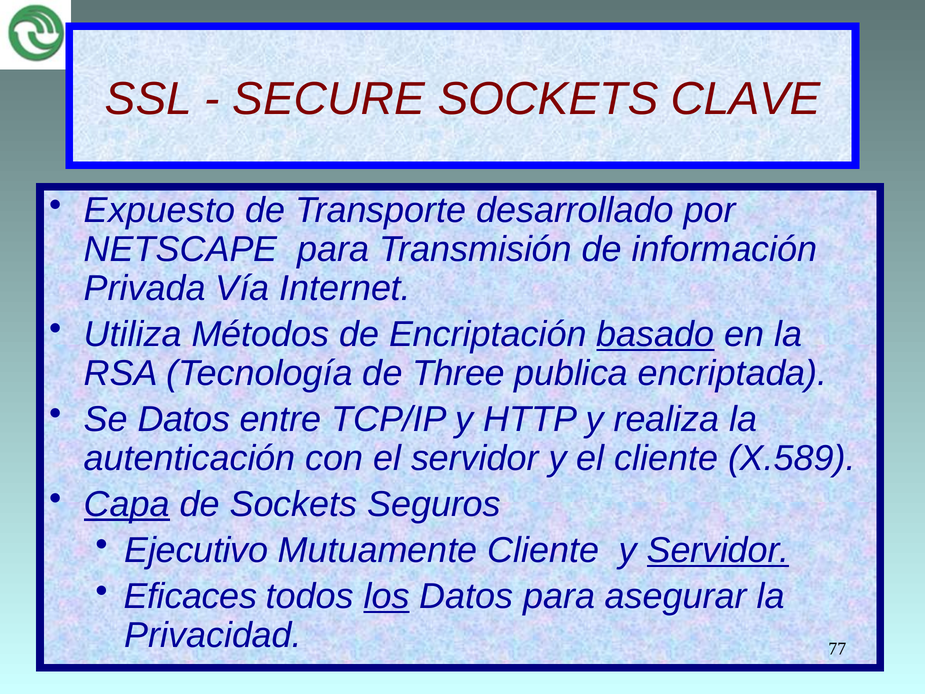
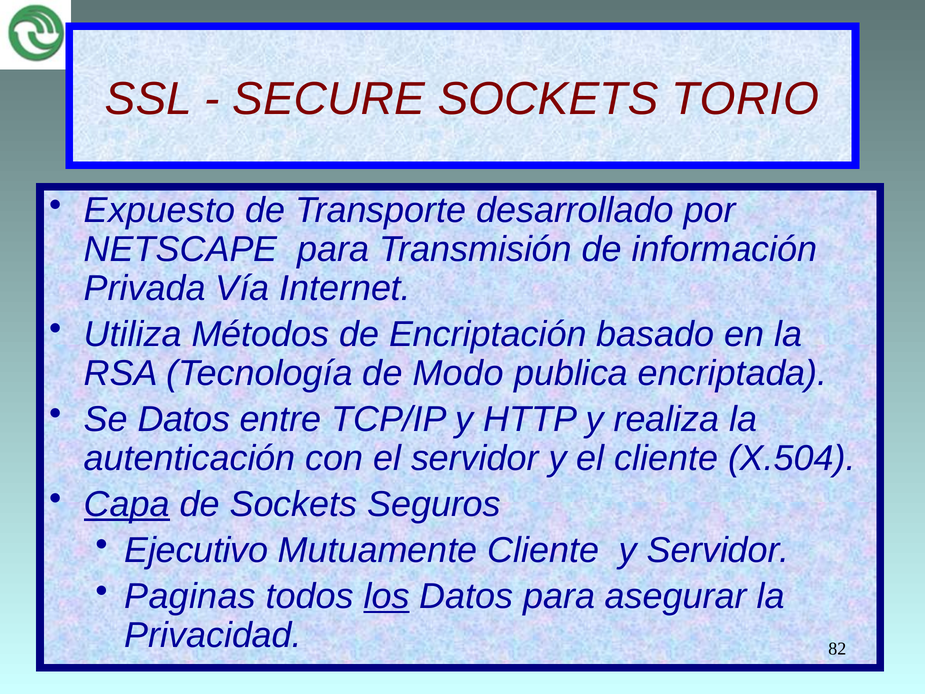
CLAVE: CLAVE -> TORIO
basado underline: present -> none
Three: Three -> Modo
X.589: X.589 -> X.504
Servidor at (718, 550) underline: present -> none
Eficaces: Eficaces -> Paginas
77: 77 -> 82
